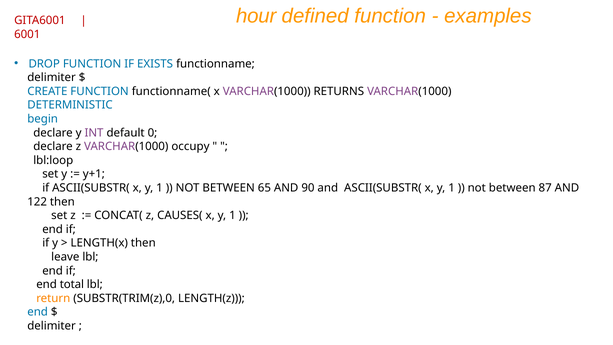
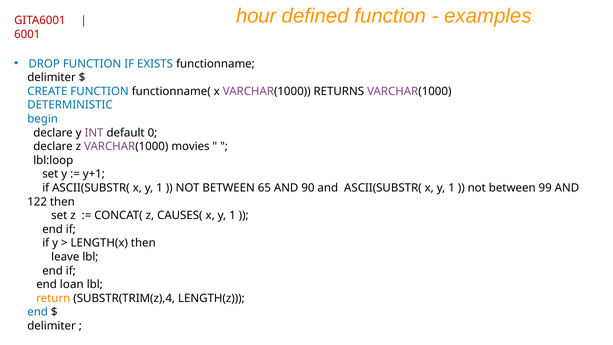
occupy: occupy -> movies
87: 87 -> 99
total: total -> loan
SUBSTR(TRIM(z),0: SUBSTR(TRIM(z),0 -> SUBSTR(TRIM(z),4
